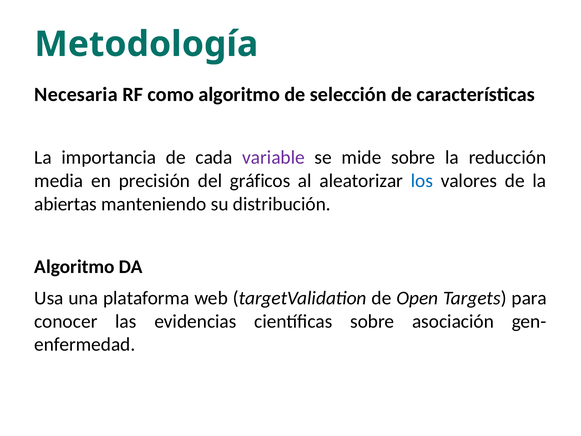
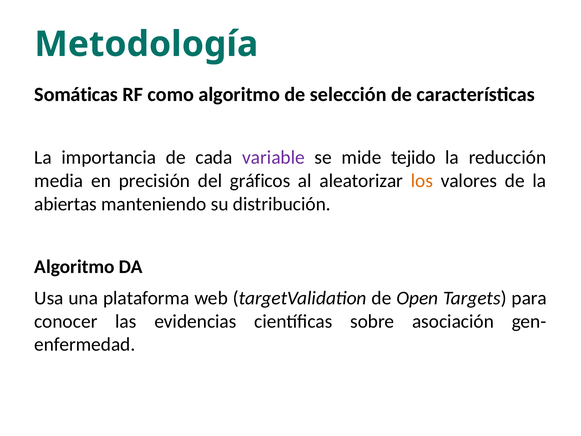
Necesaria: Necesaria -> Somáticas
mide sobre: sobre -> tejido
los colour: blue -> orange
